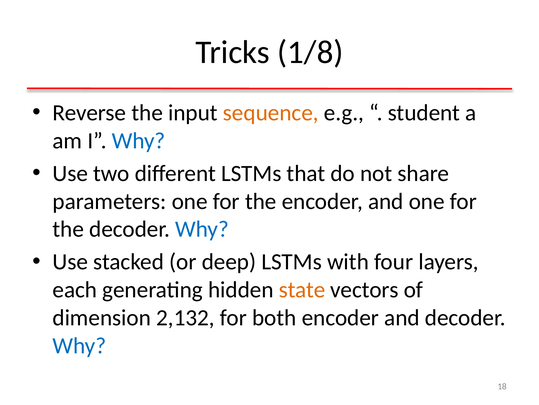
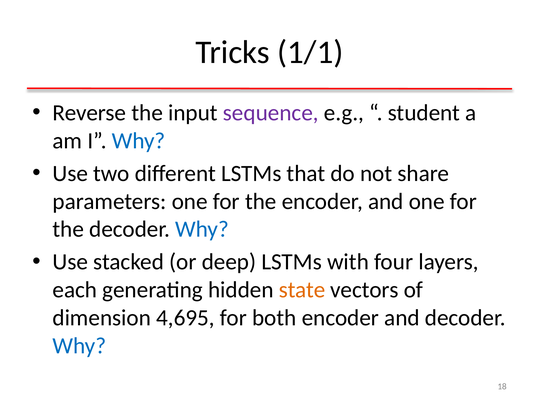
1/8: 1/8 -> 1/1
sequence colour: orange -> purple
2,132: 2,132 -> 4,695
